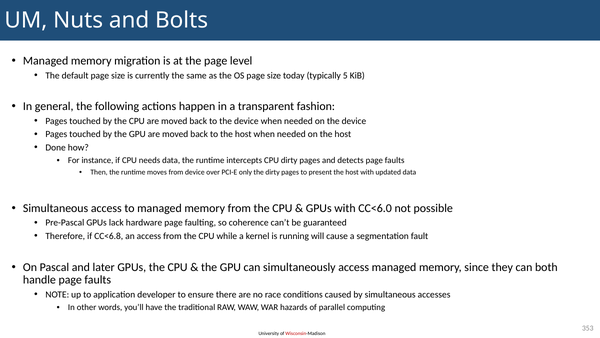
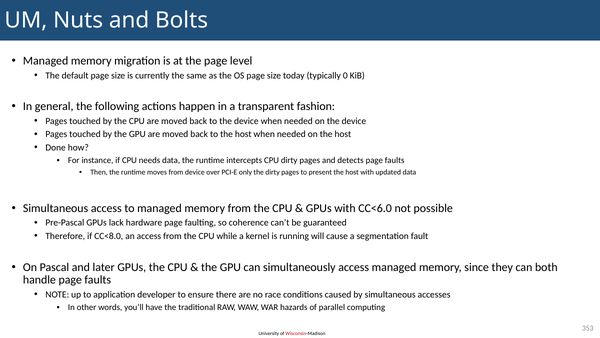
5: 5 -> 0
CC<6.8: CC<6.8 -> CC<8.0
